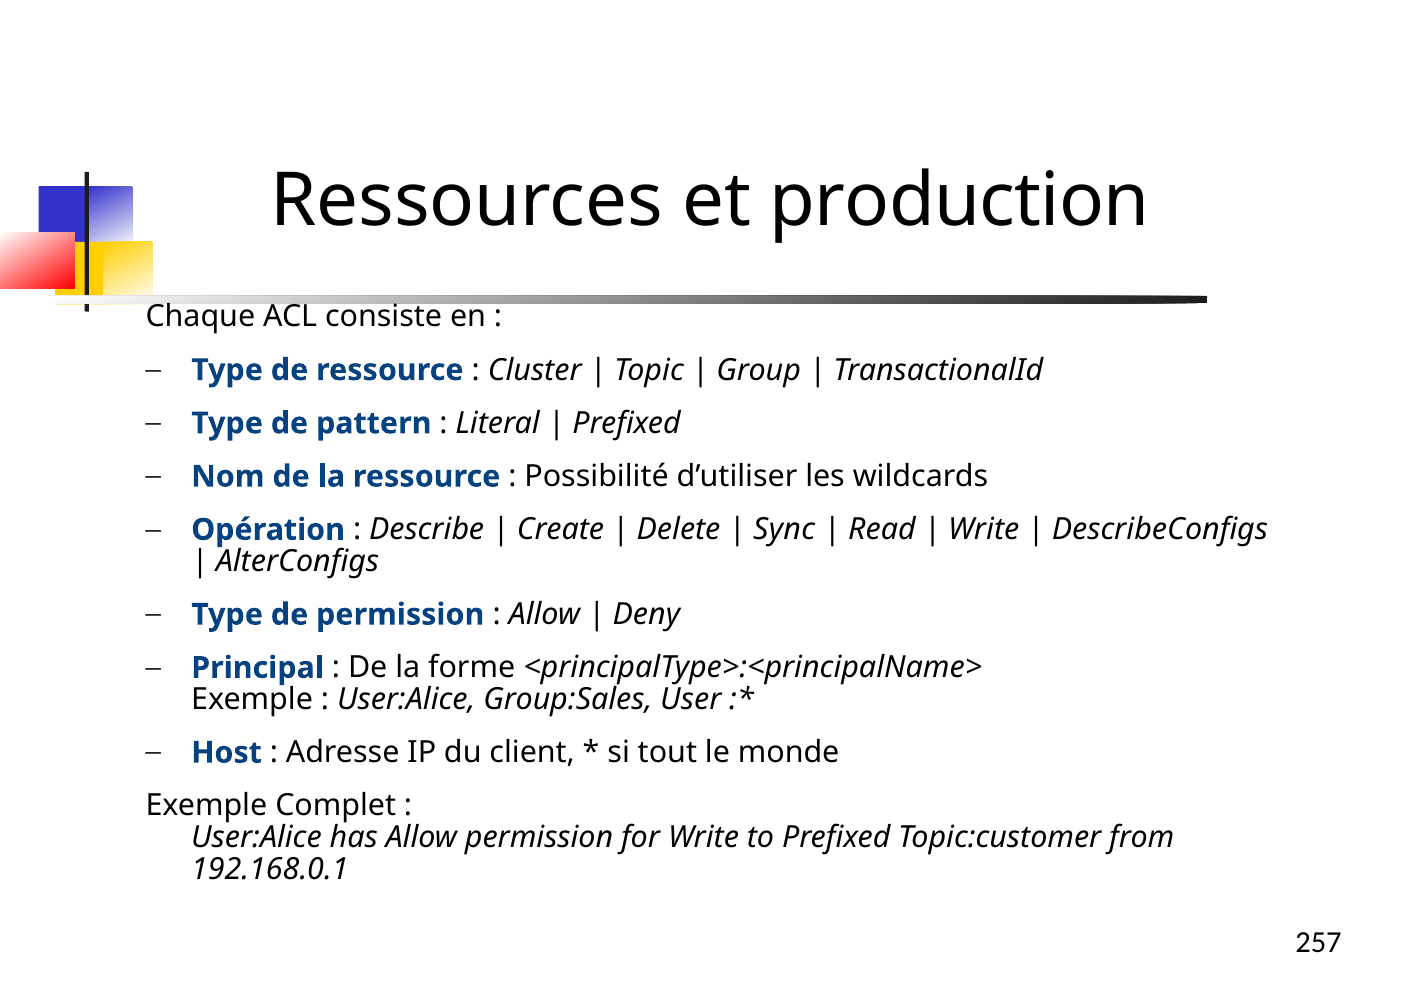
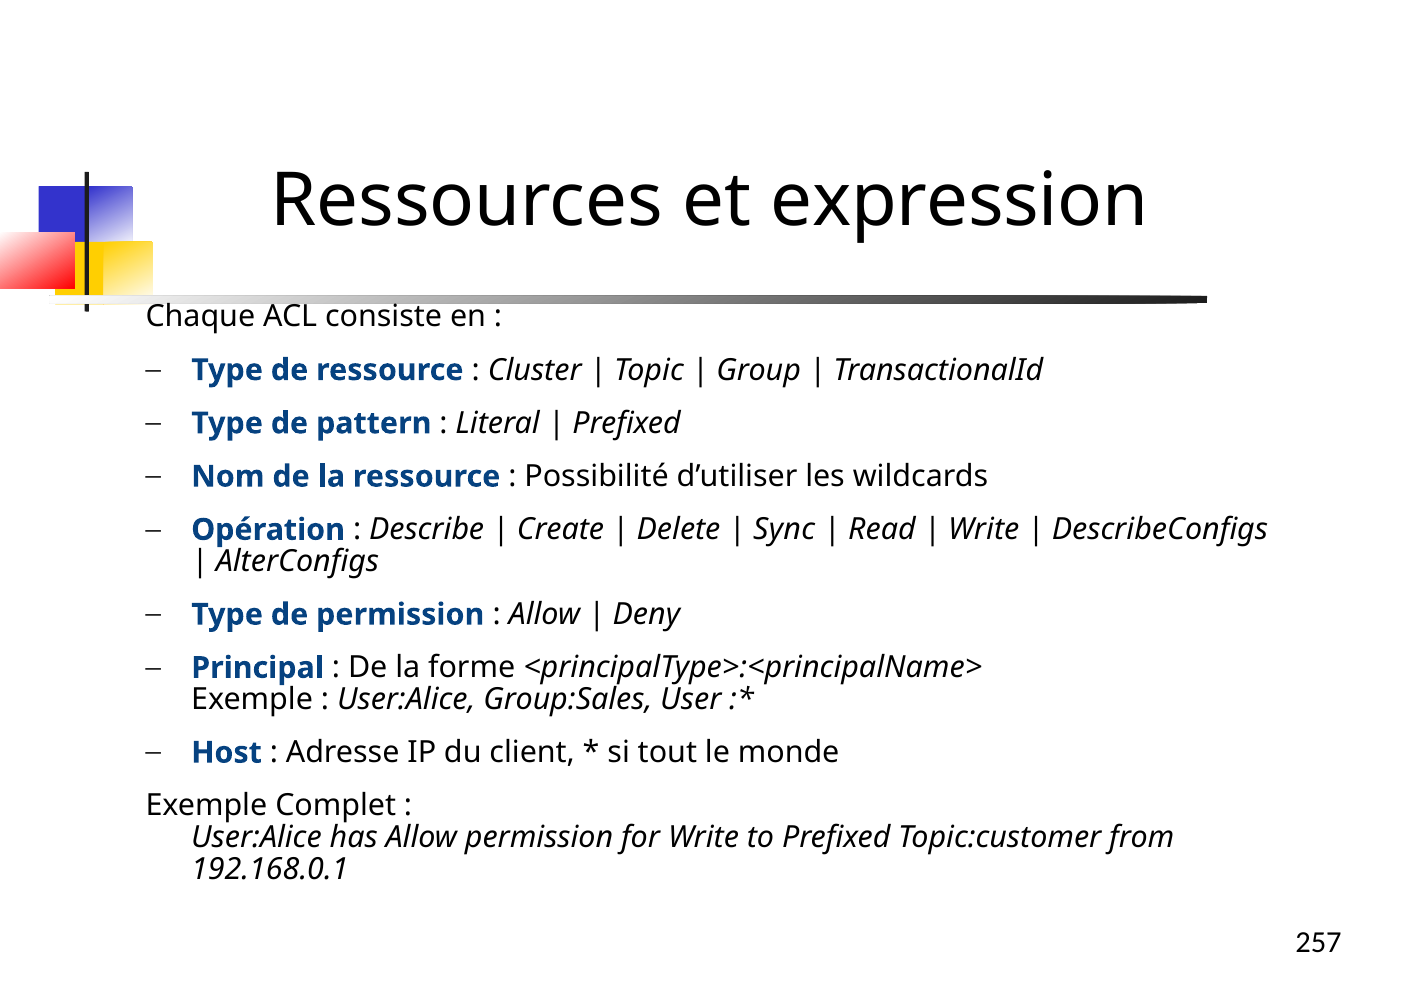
production: production -> expression
